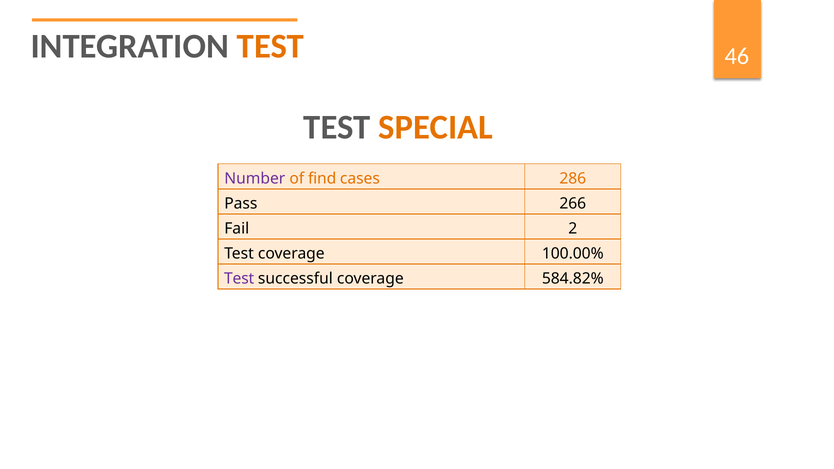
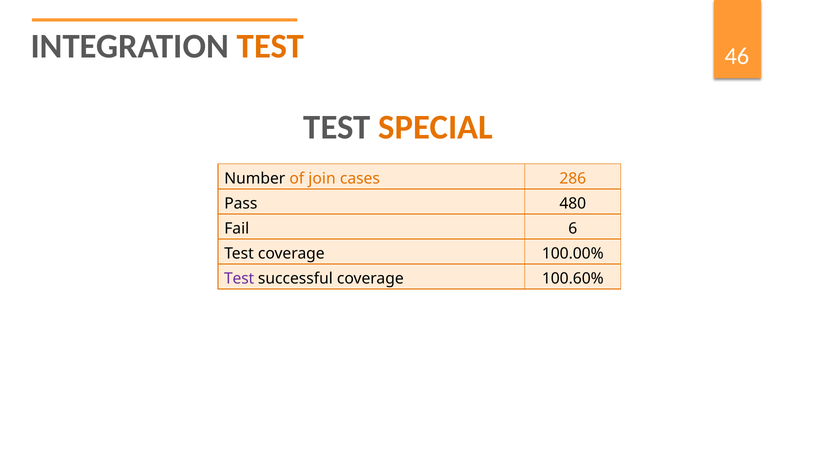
Number colour: purple -> black
find: find -> join
266: 266 -> 480
2: 2 -> 6
584.82%: 584.82% -> 100.60%
